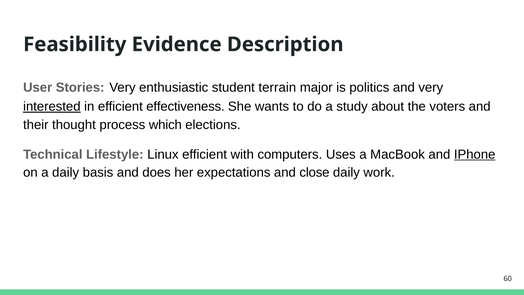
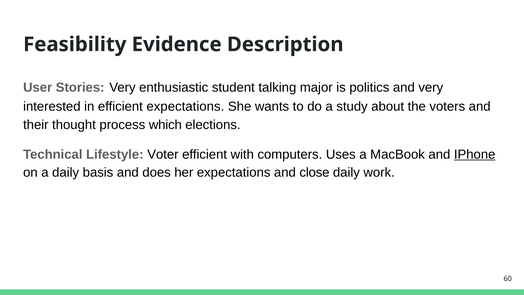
terrain: terrain -> talking
interested underline: present -> none
efficient effectiveness: effectiveness -> expectations
Linux: Linux -> Voter
